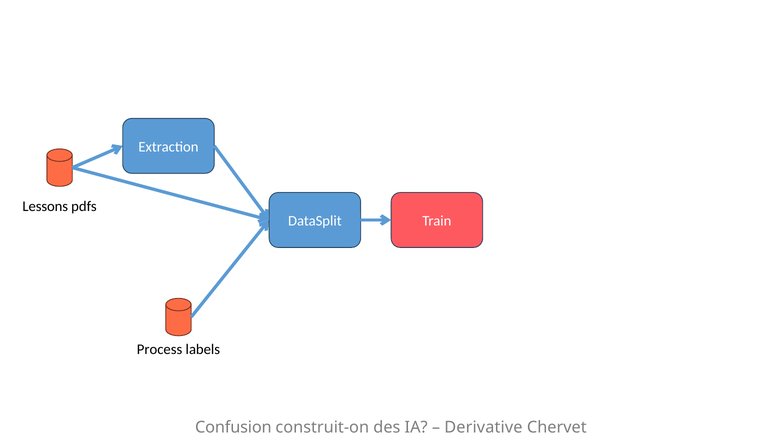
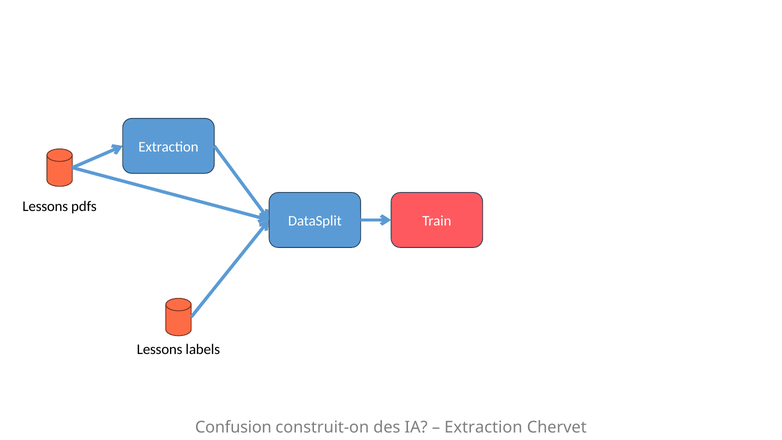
Process at (160, 350): Process -> Lessons
Derivative at (483, 427): Derivative -> Extraction
